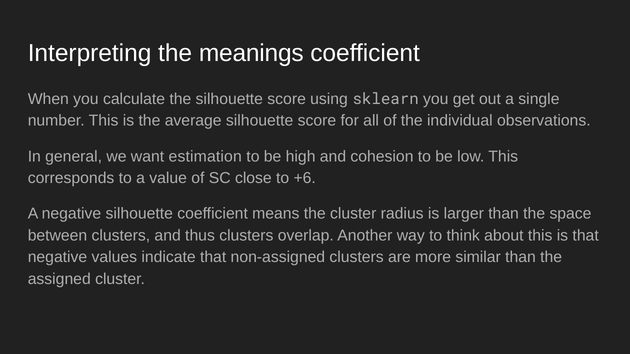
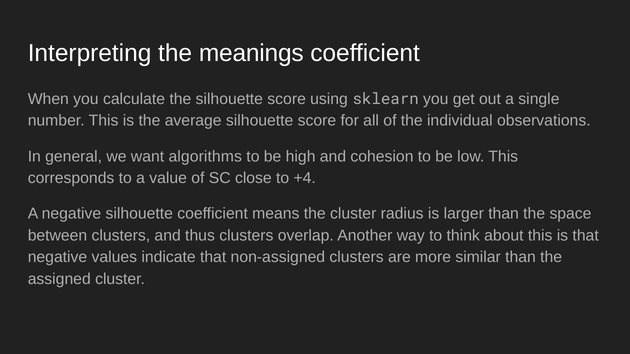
estimation: estimation -> algorithms
+6: +6 -> +4
